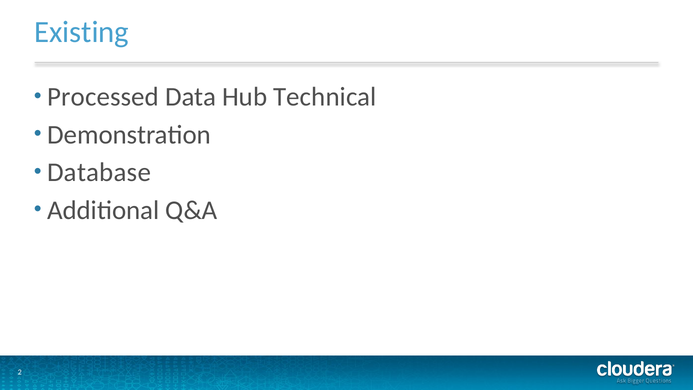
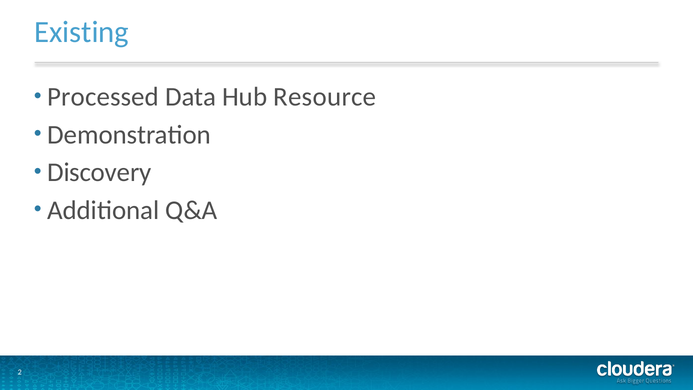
Technical: Technical -> Resource
Database: Database -> Discovery
